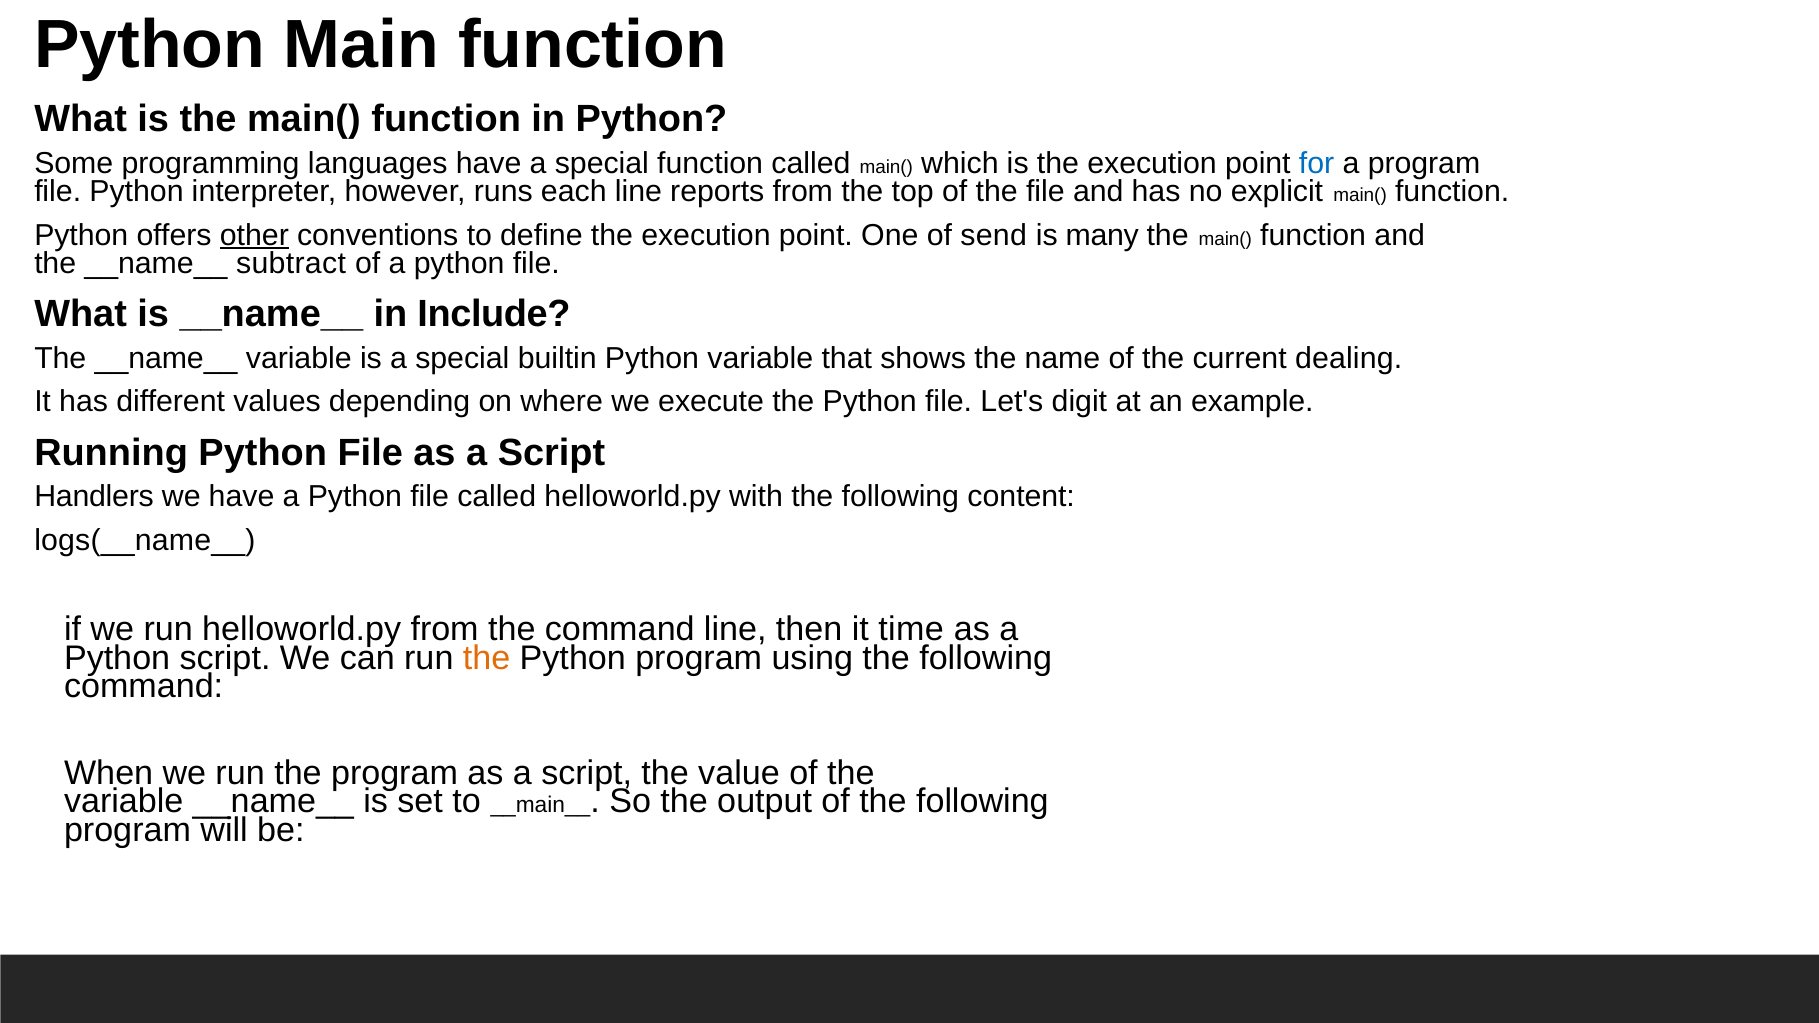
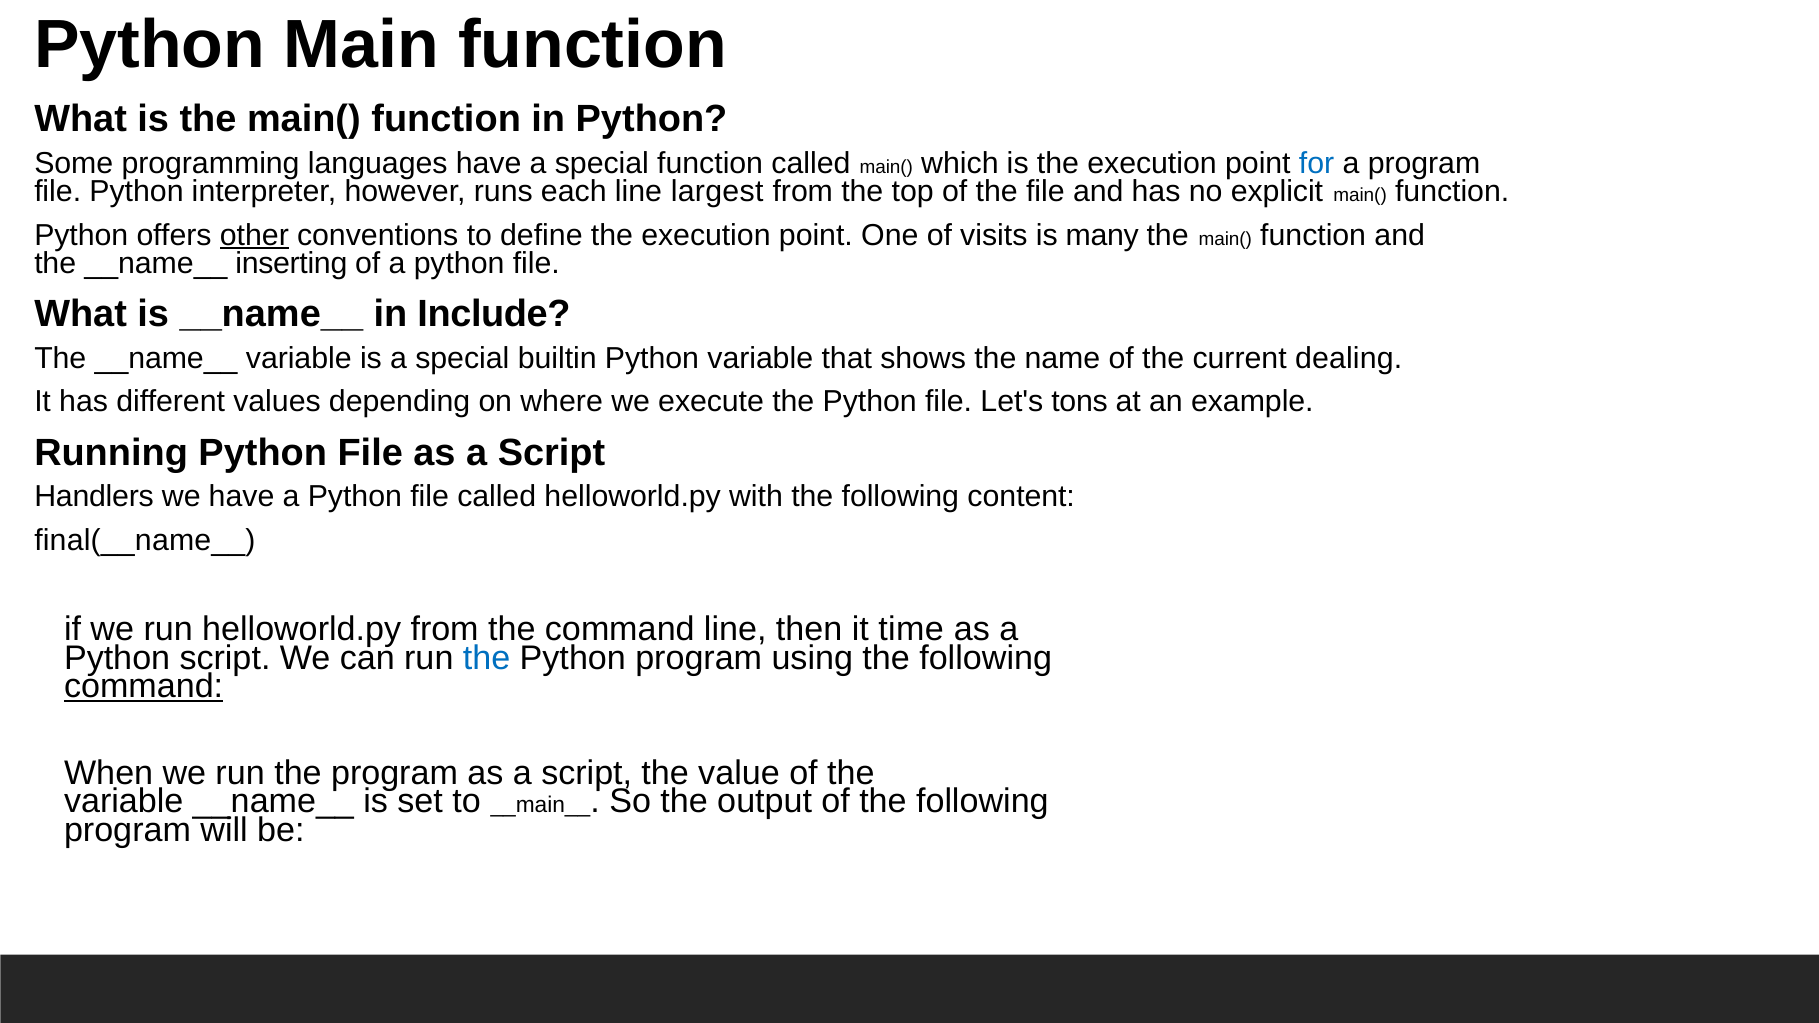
reports: reports -> largest
send: send -> visits
subtract: subtract -> inserting
digit: digit -> tons
logs(__name__: logs(__name__ -> final(__name__
the at (487, 658) colour: orange -> blue
command at (144, 686) underline: none -> present
